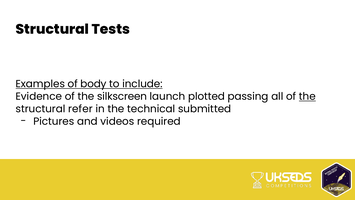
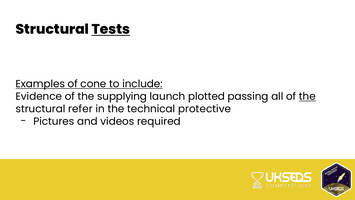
Tests underline: none -> present
body: body -> cone
silkscreen: silkscreen -> supplying
submitted: submitted -> protective
